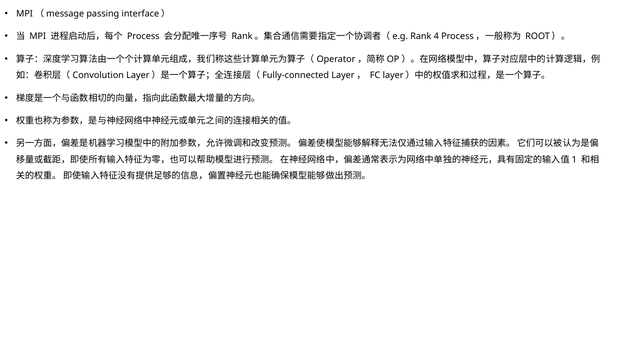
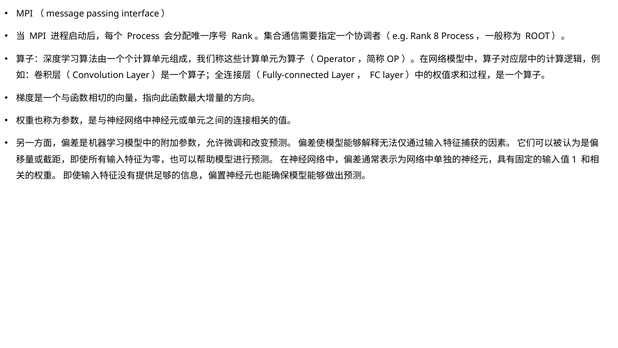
4: 4 -> 8
